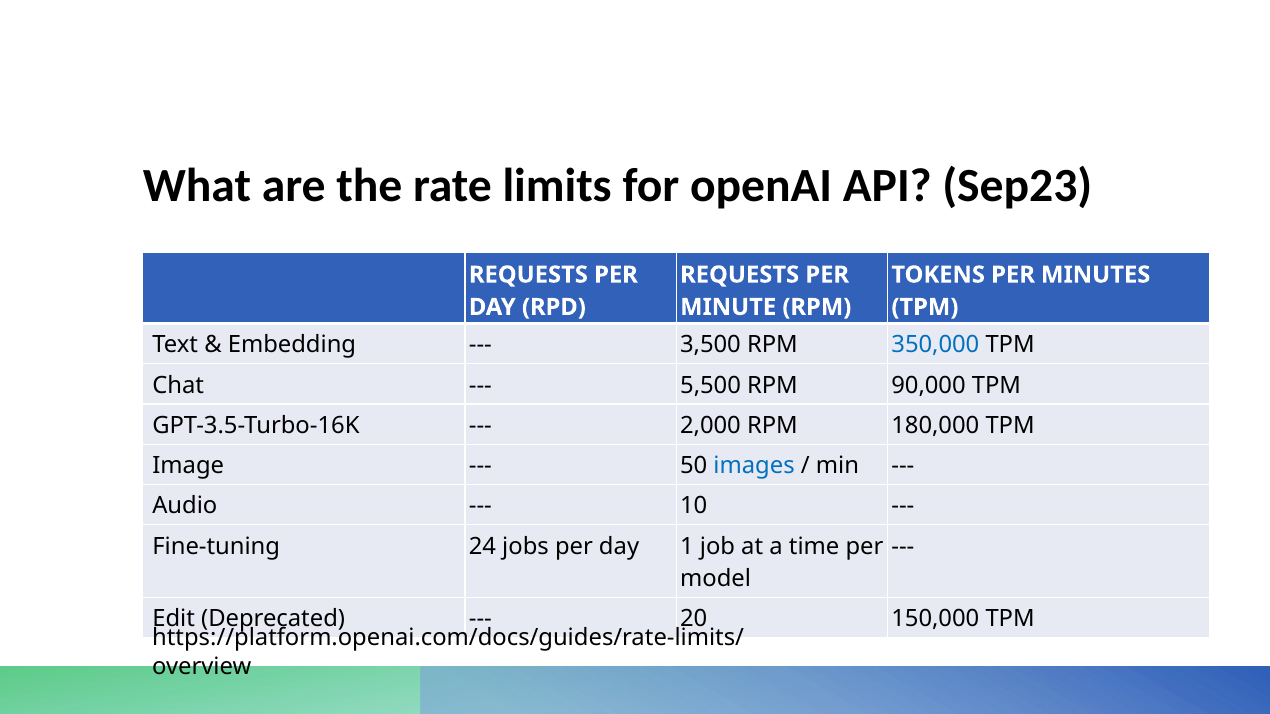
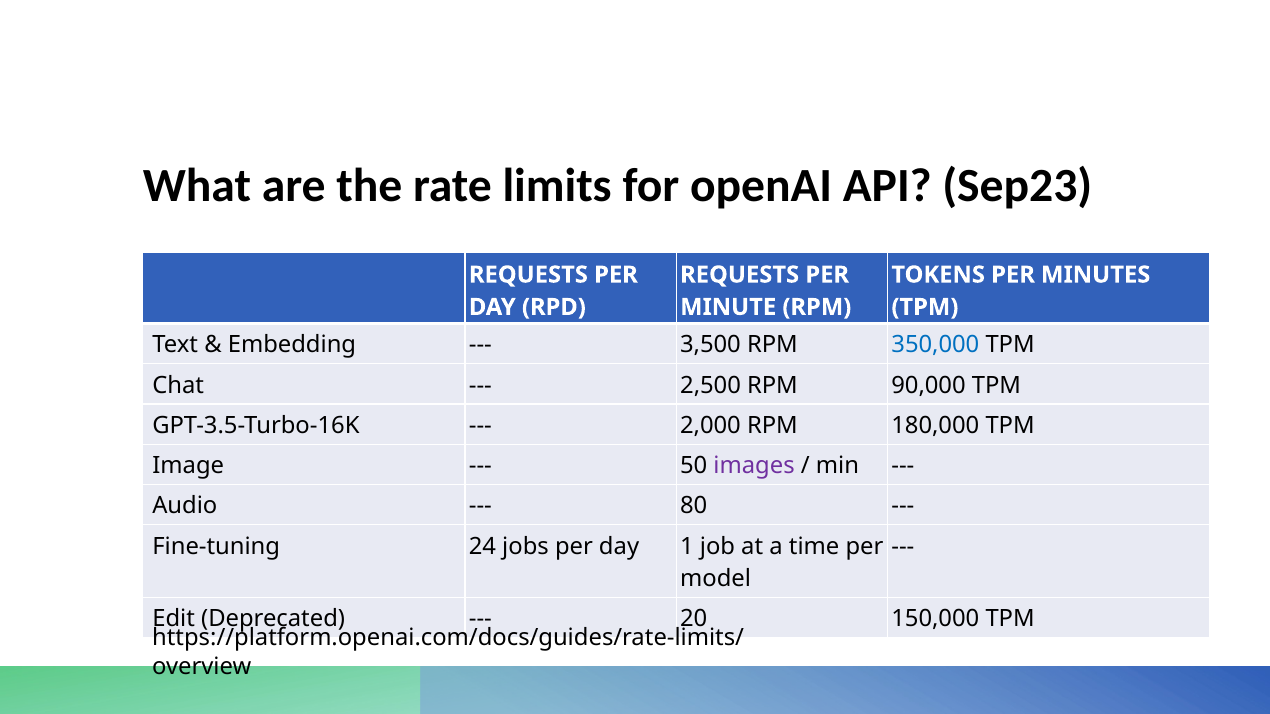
5,500: 5,500 -> 2,500
images colour: blue -> purple
10: 10 -> 80
